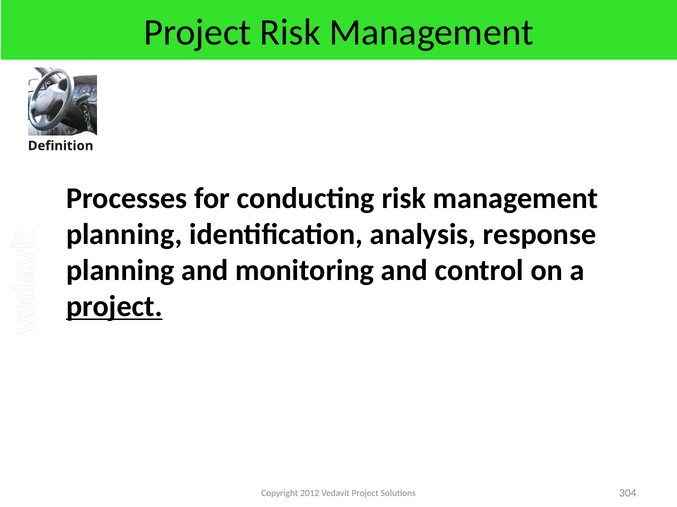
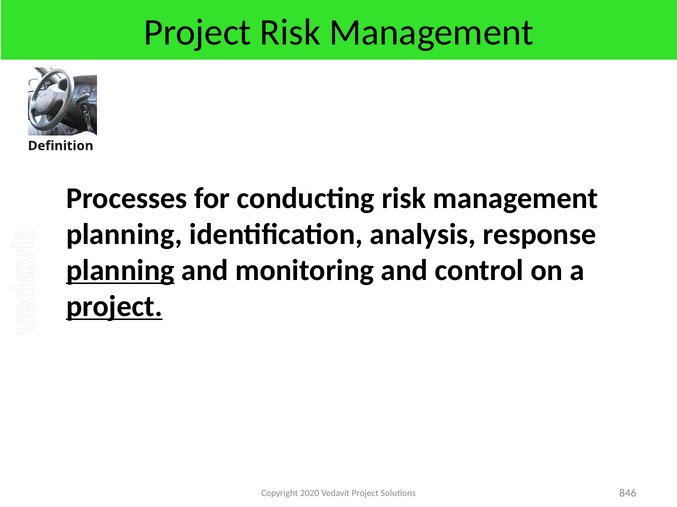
planning at (120, 271) underline: none -> present
2012: 2012 -> 2020
304: 304 -> 846
